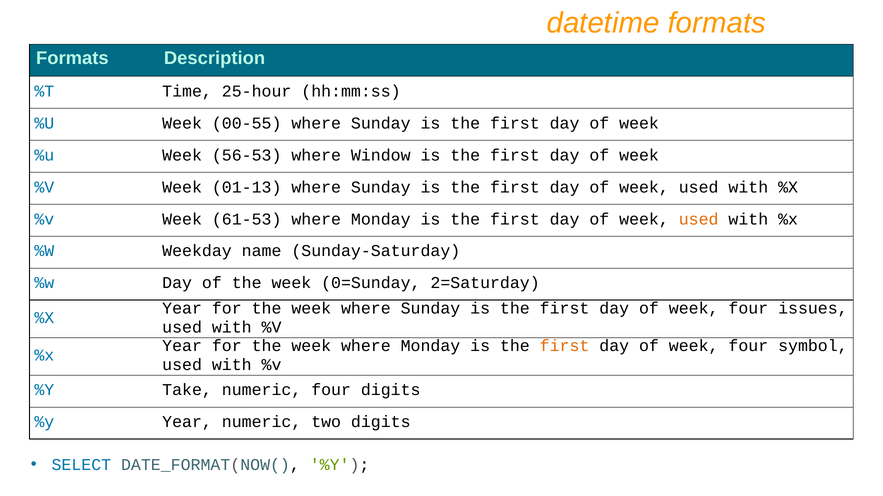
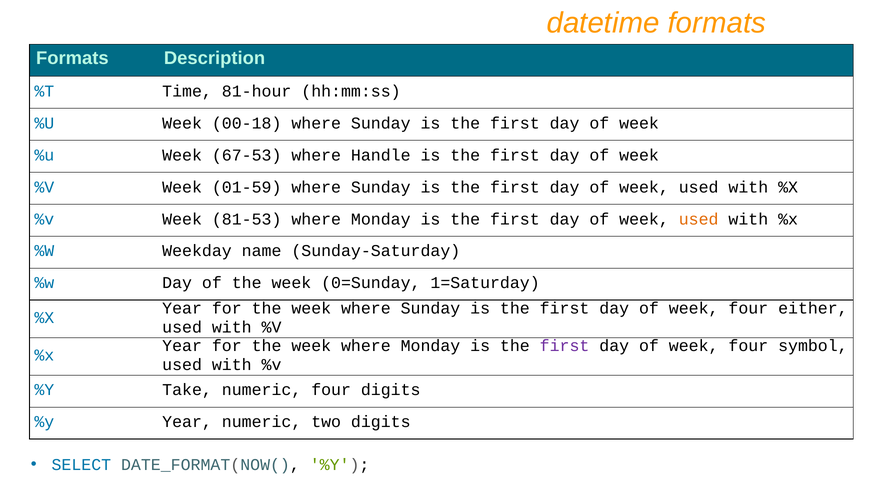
25-hour: 25-hour -> 81-hour
00-55: 00-55 -> 00-18
56-53: 56-53 -> 67-53
Window: Window -> Handle
01-13: 01-13 -> 01-59
61-53: 61-53 -> 81-53
2=Saturday: 2=Saturday -> 1=Saturday
issues: issues -> either
first at (565, 346) colour: orange -> purple
